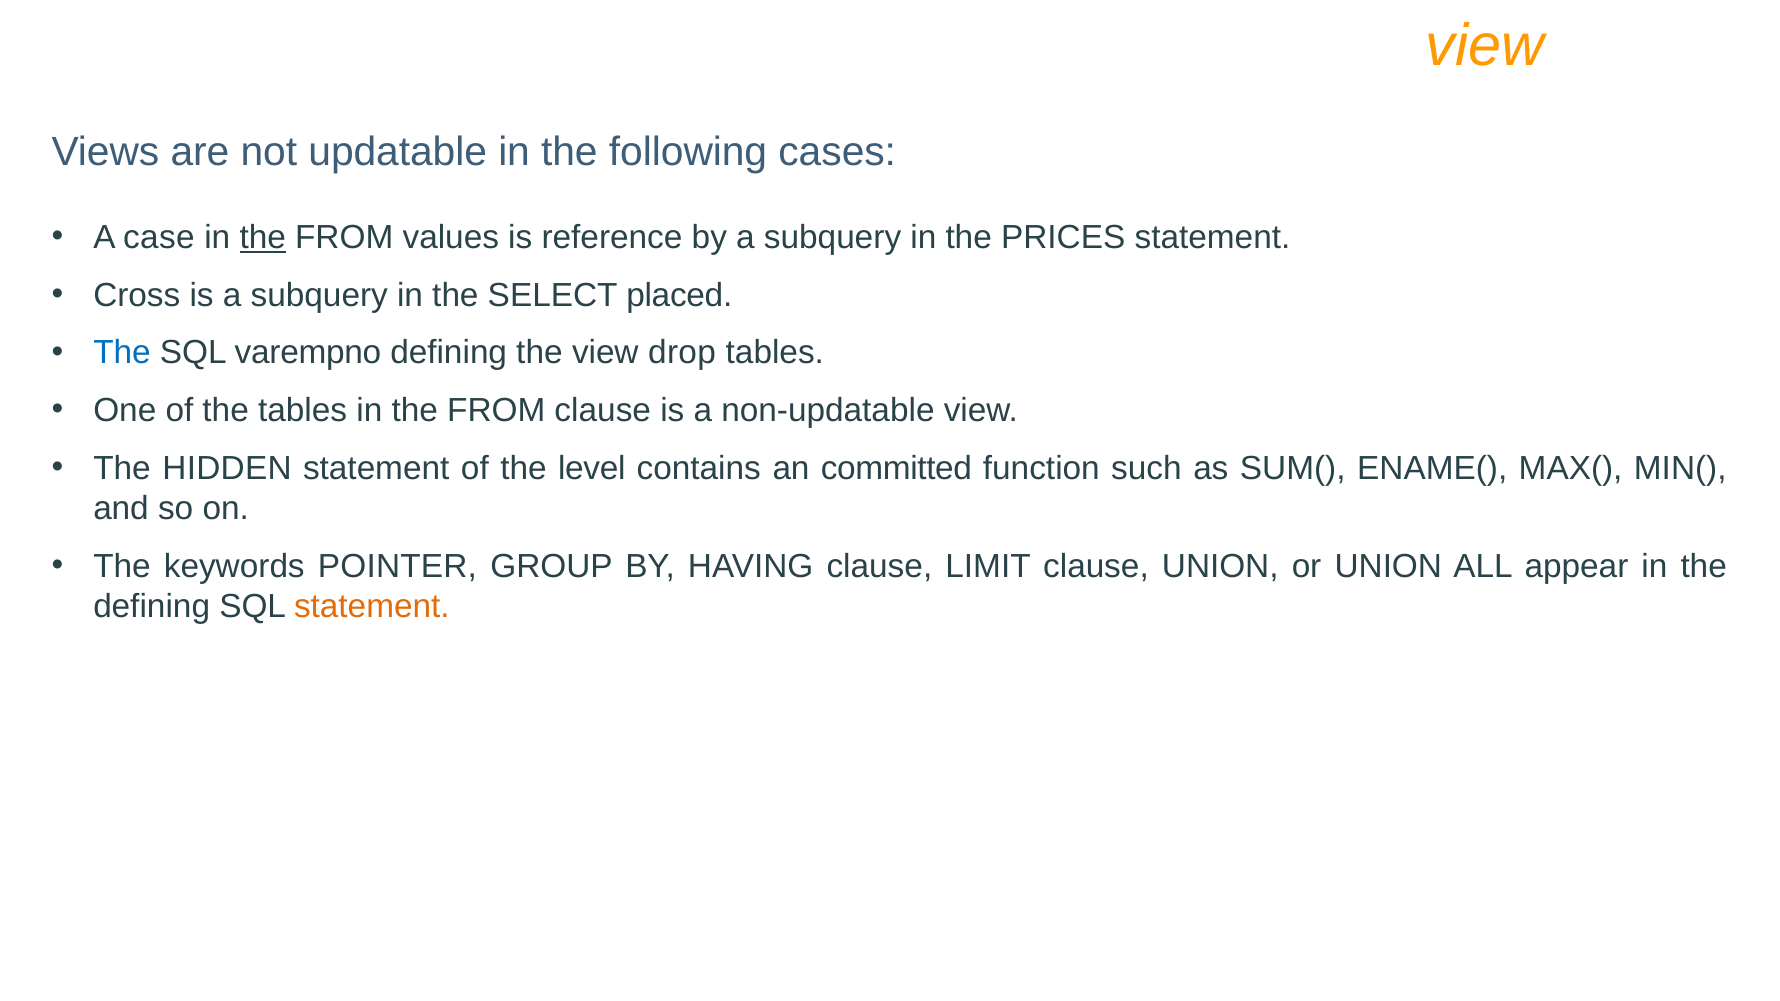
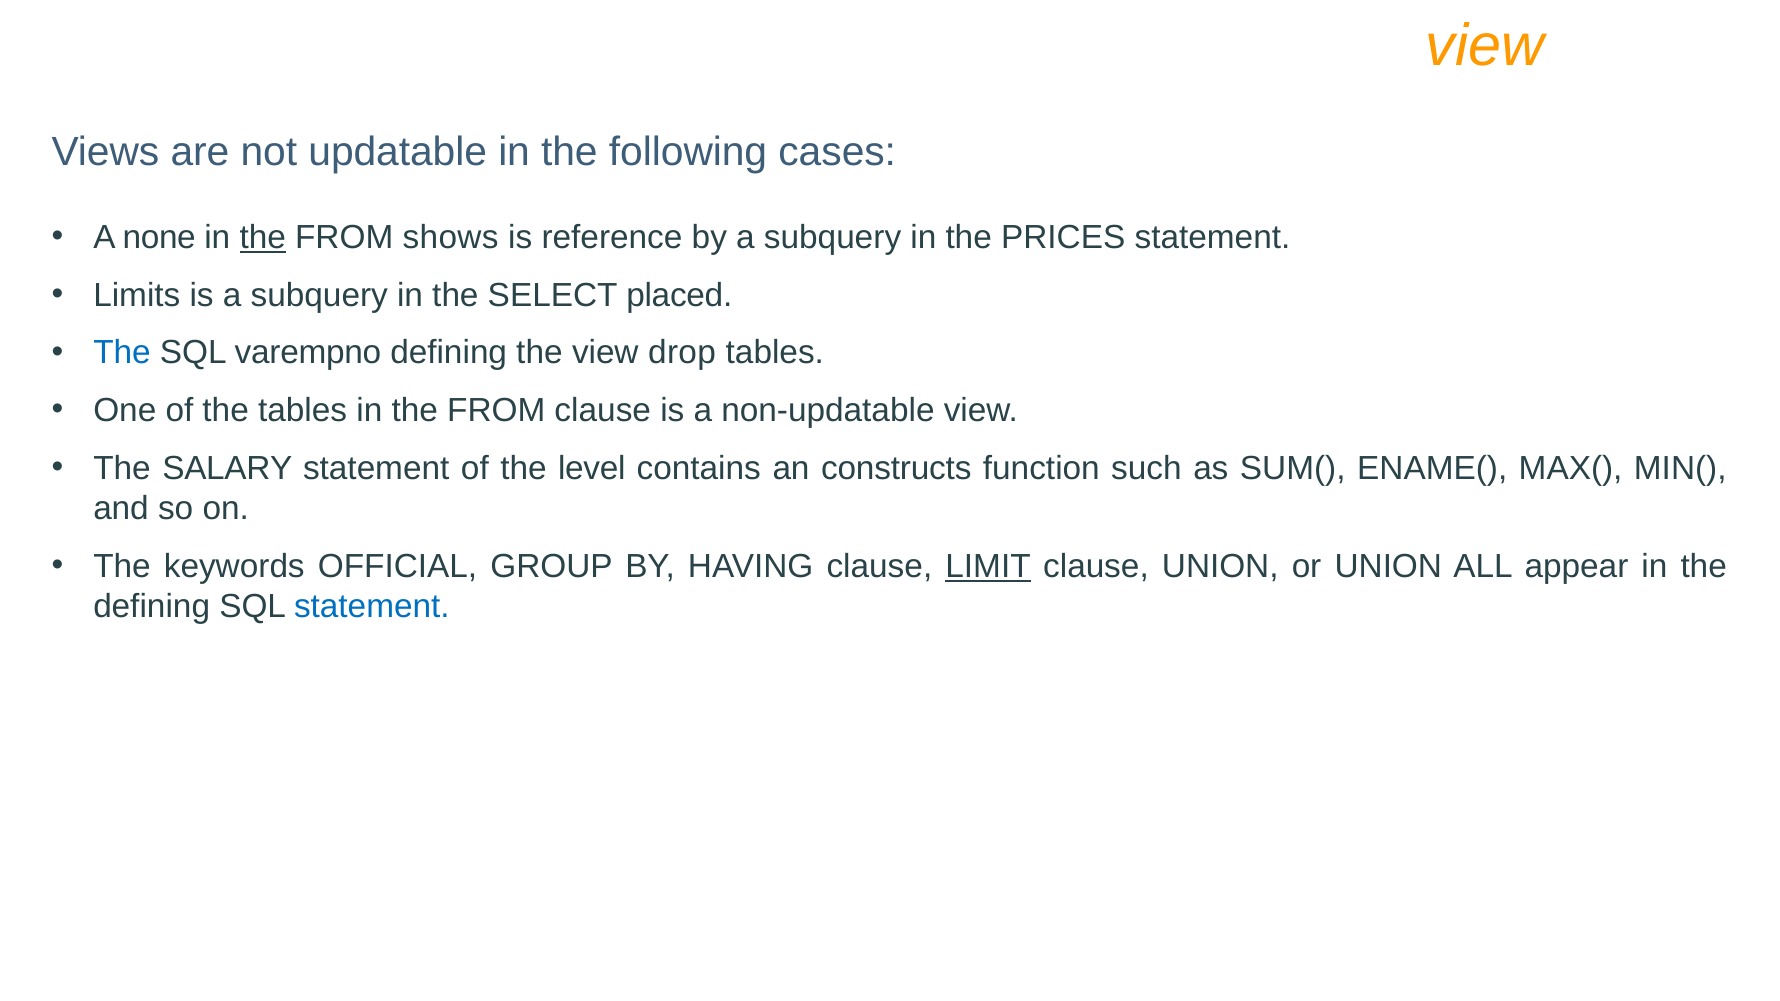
case: case -> none
values: values -> shows
Cross: Cross -> Limits
HIDDEN: HIDDEN -> SALARY
committed: committed -> constructs
POINTER: POINTER -> OFFICIAL
LIMIT underline: none -> present
statement at (372, 607) colour: orange -> blue
